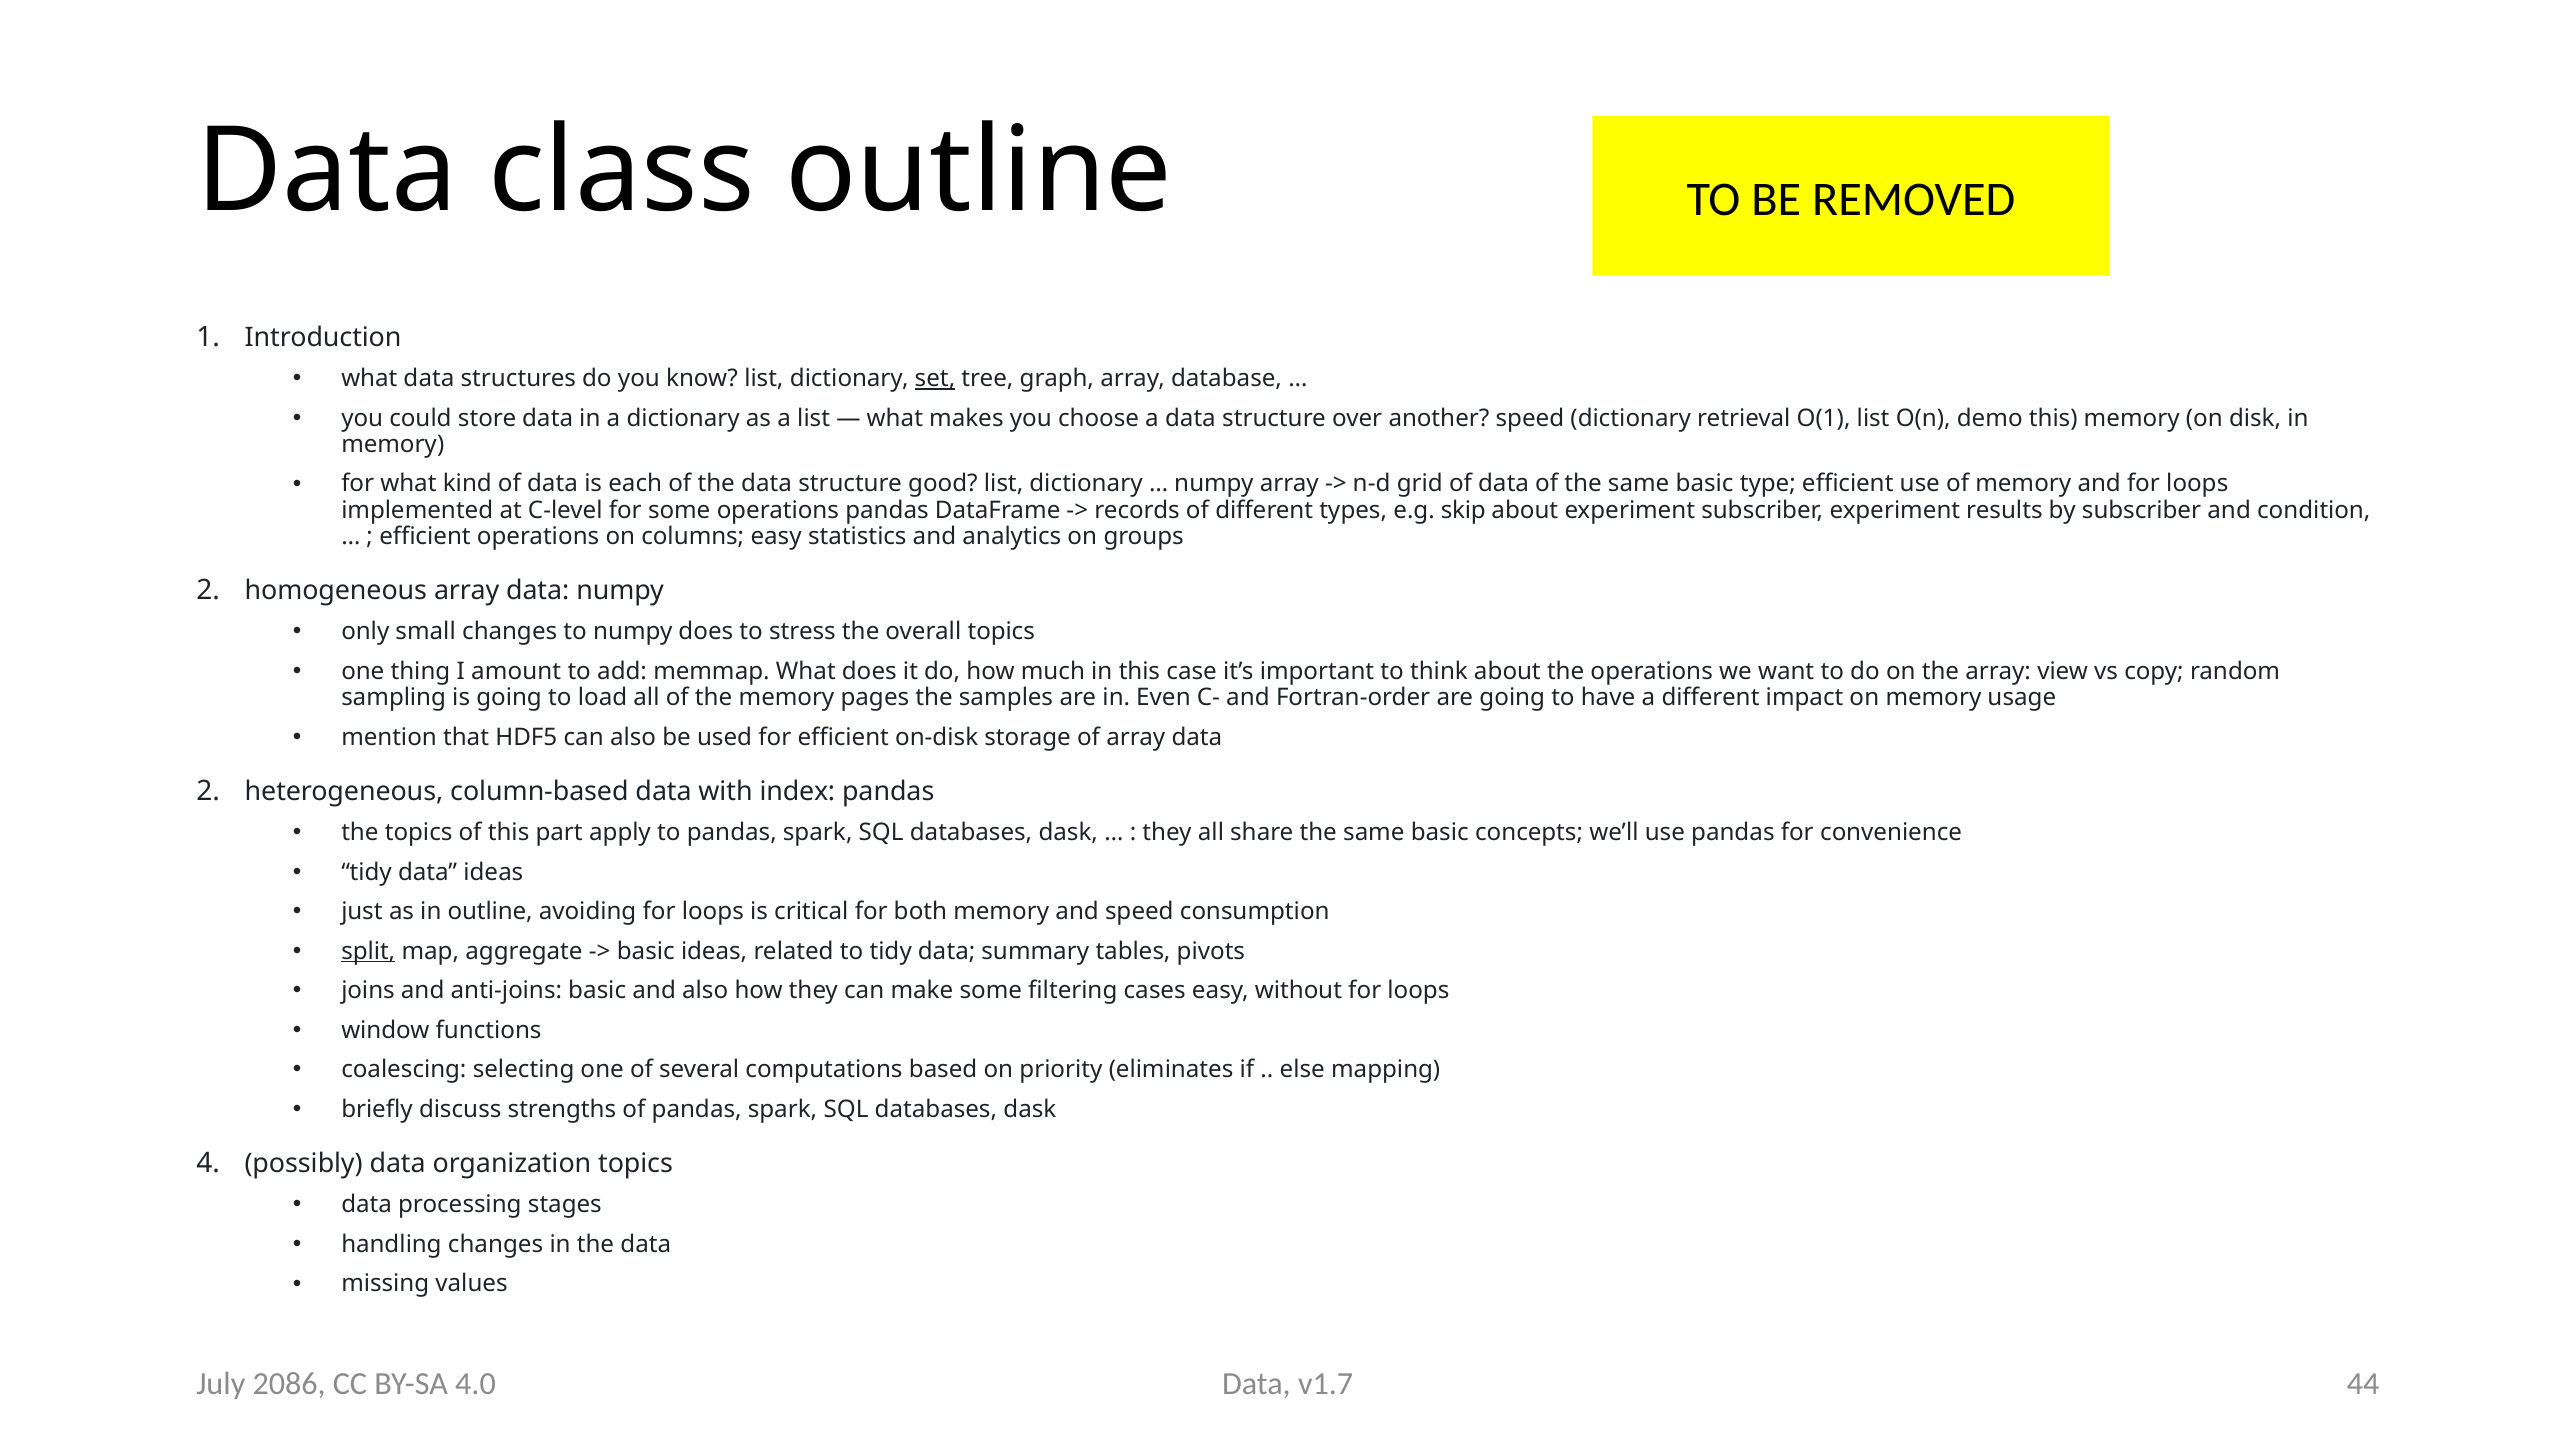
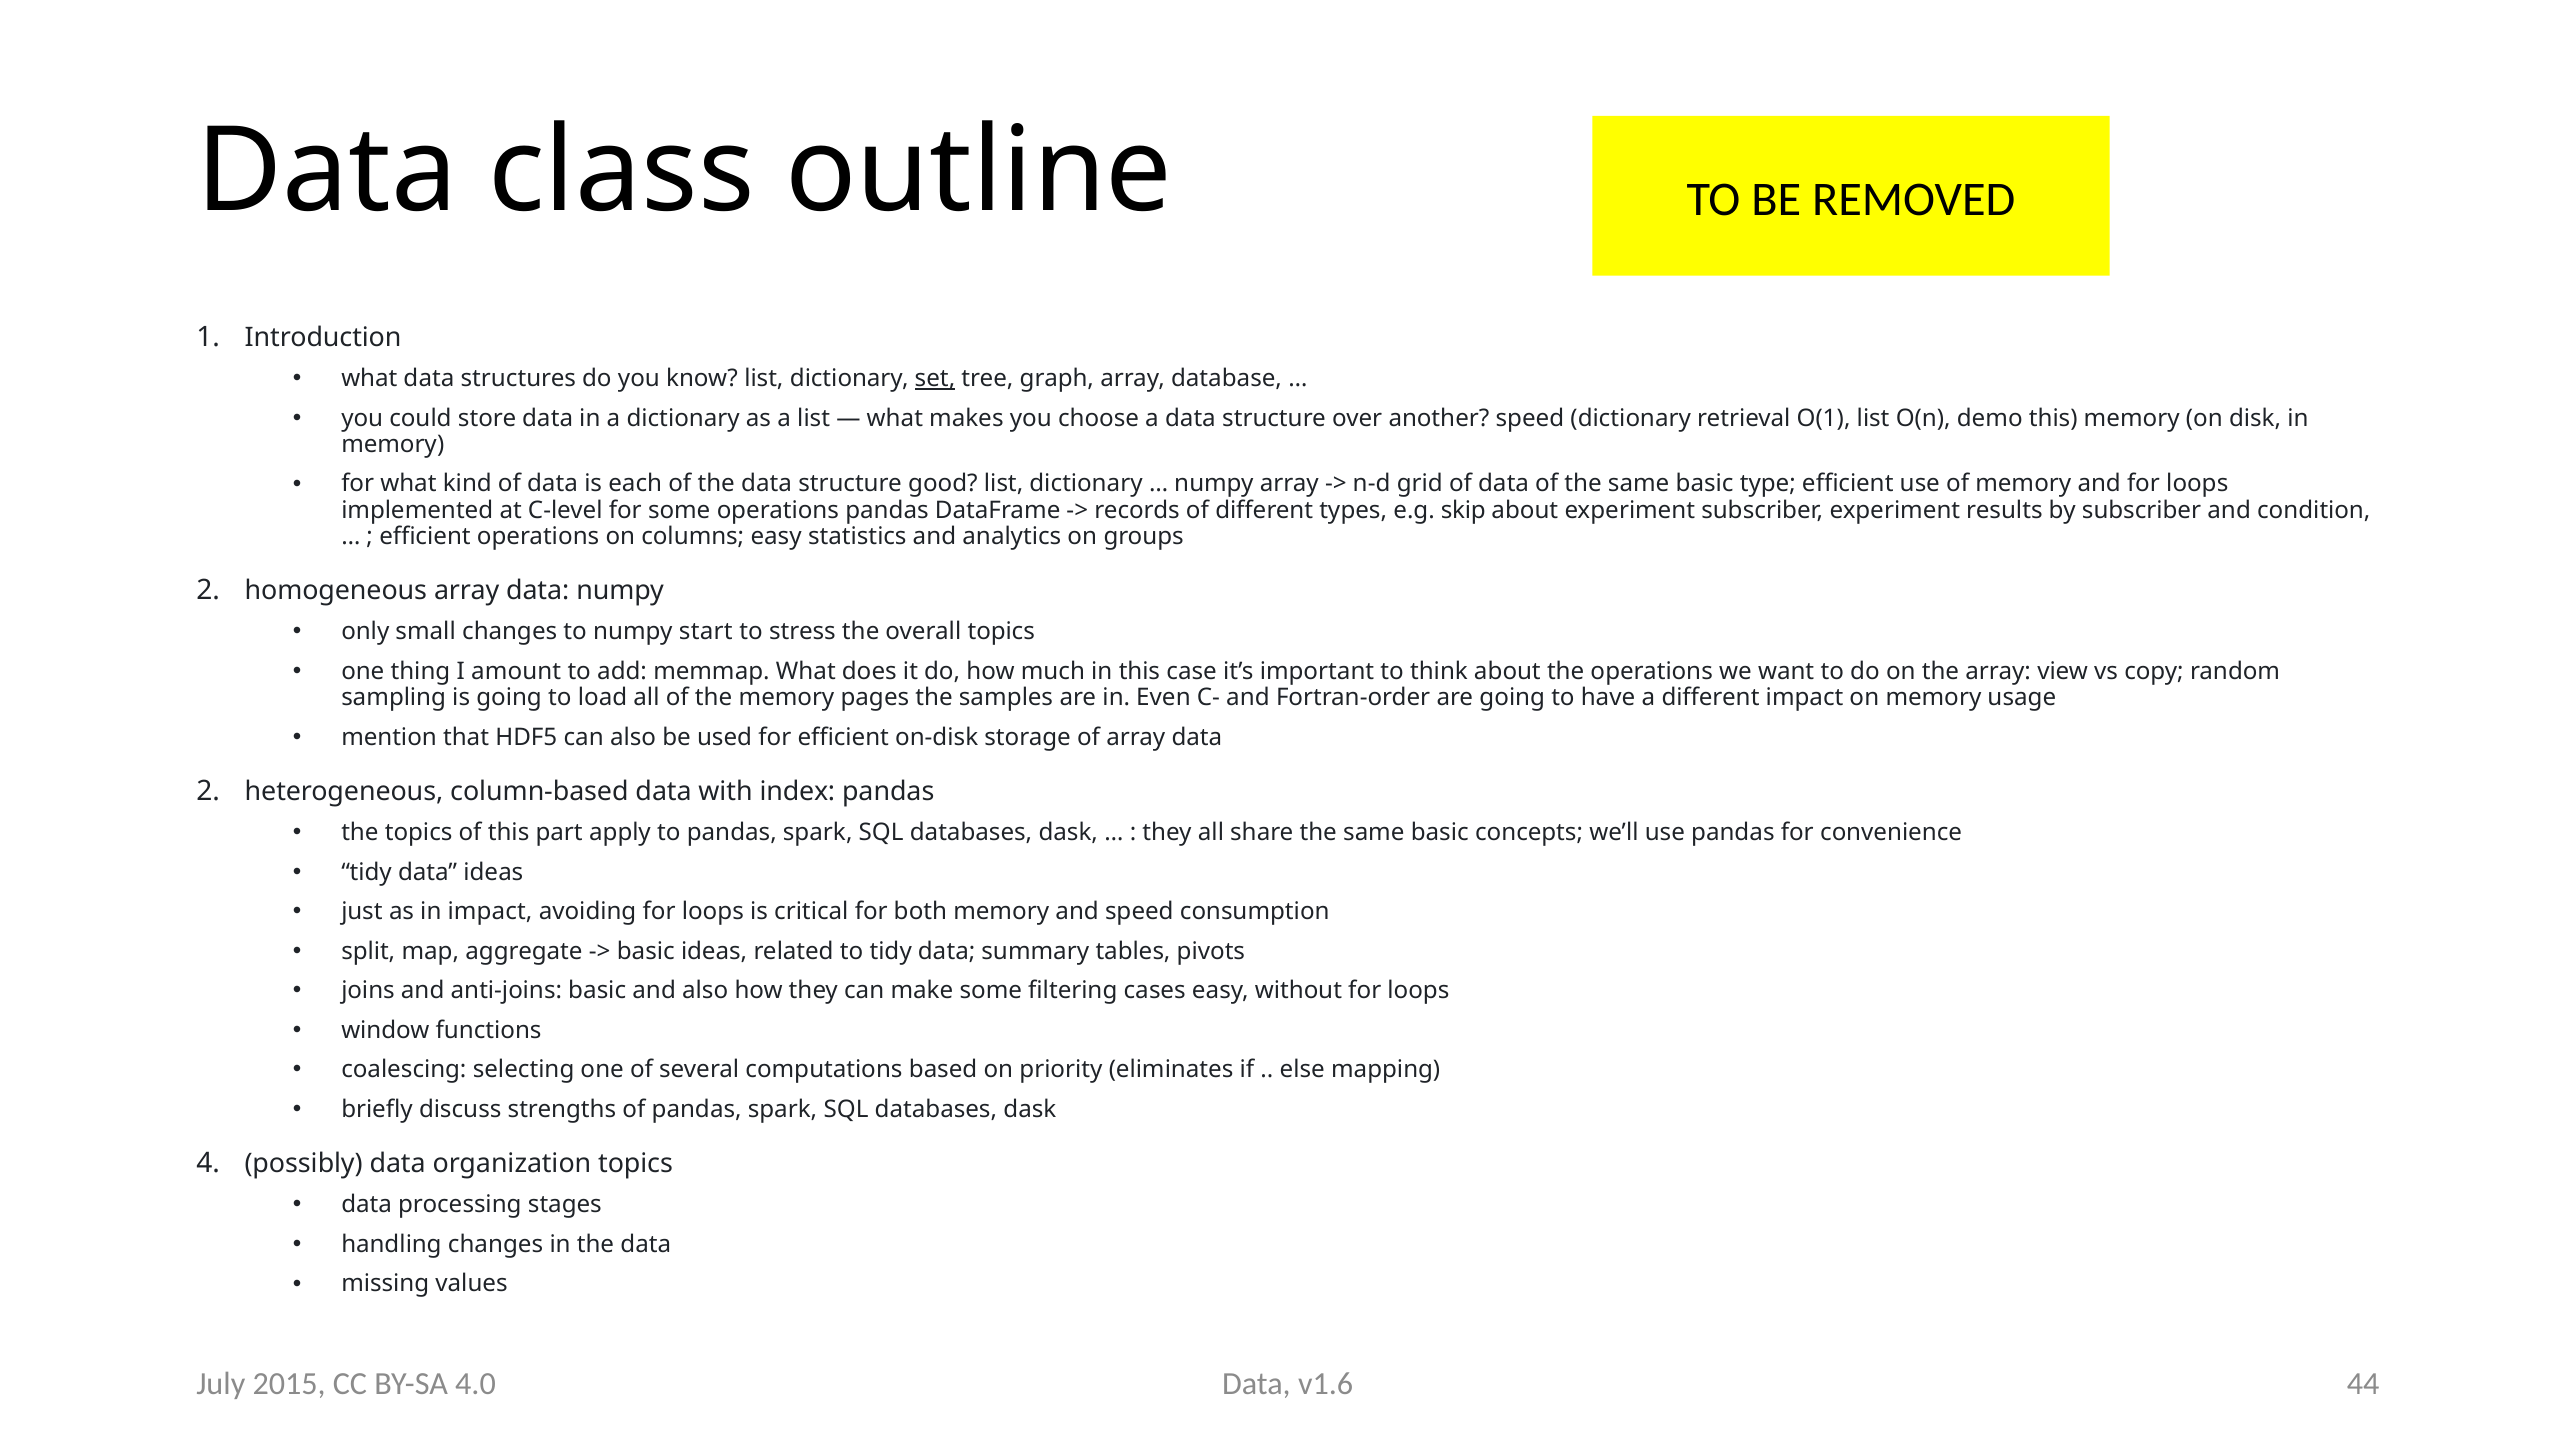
numpy does: does -> start
in outline: outline -> impact
split underline: present -> none
v1.7: v1.7 -> v1.6
2086: 2086 -> 2015
